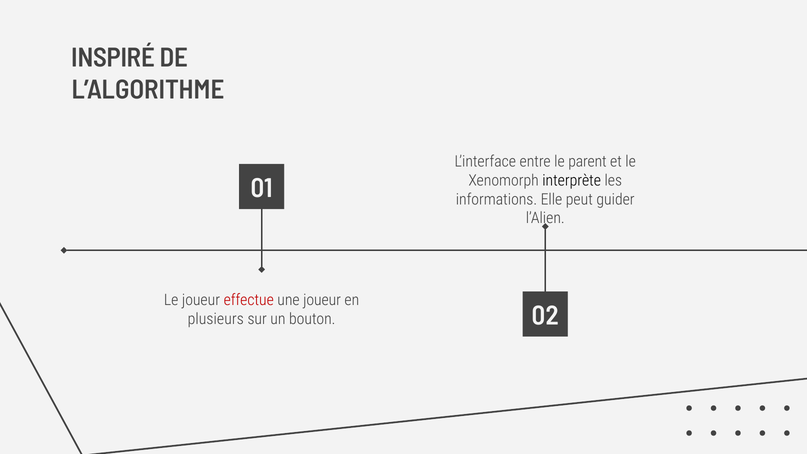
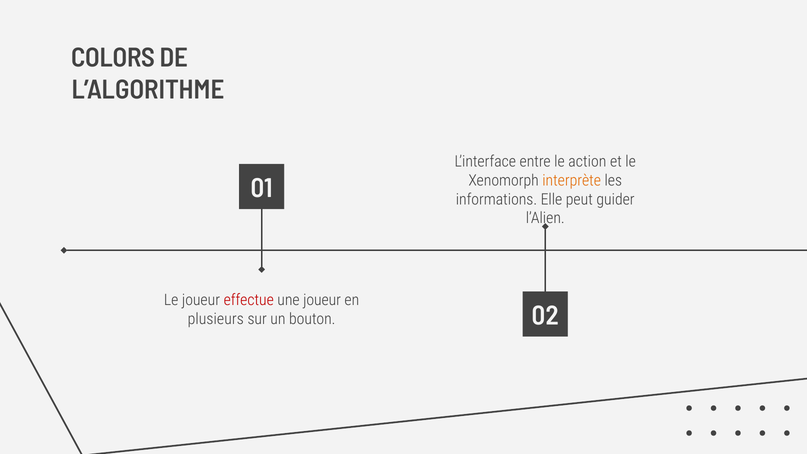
INSPIRÉ: INSPIRÉ -> COLORS
parent: parent -> action
interprète colour: black -> orange
